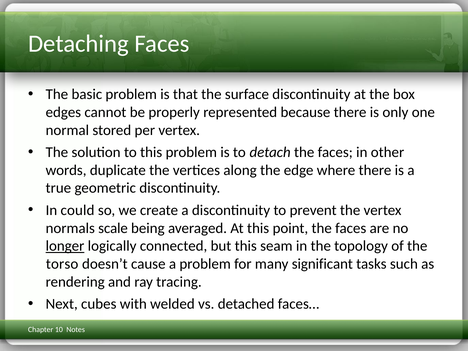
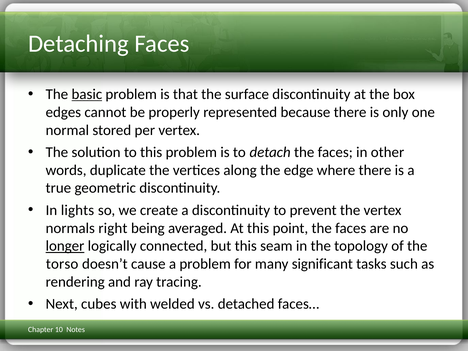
basic underline: none -> present
could: could -> lights
scale: scale -> right
